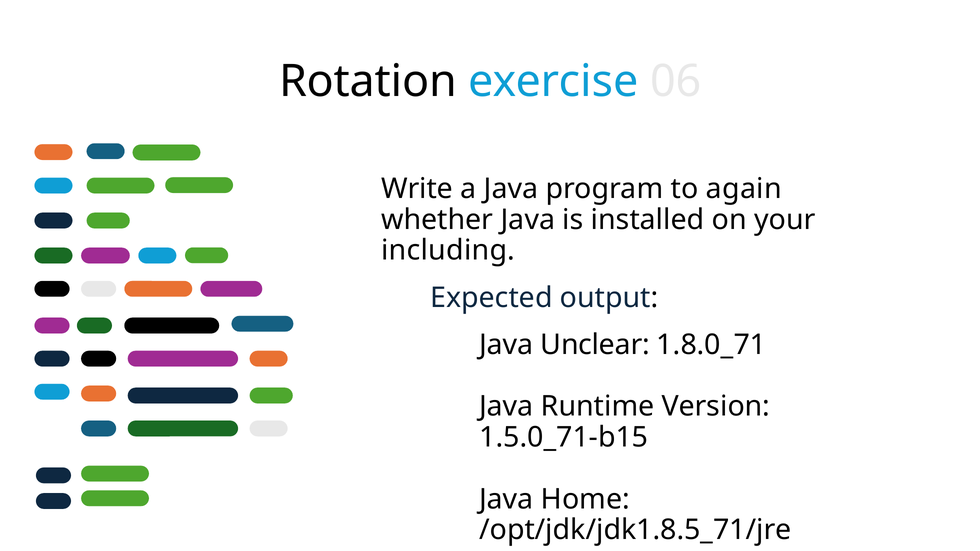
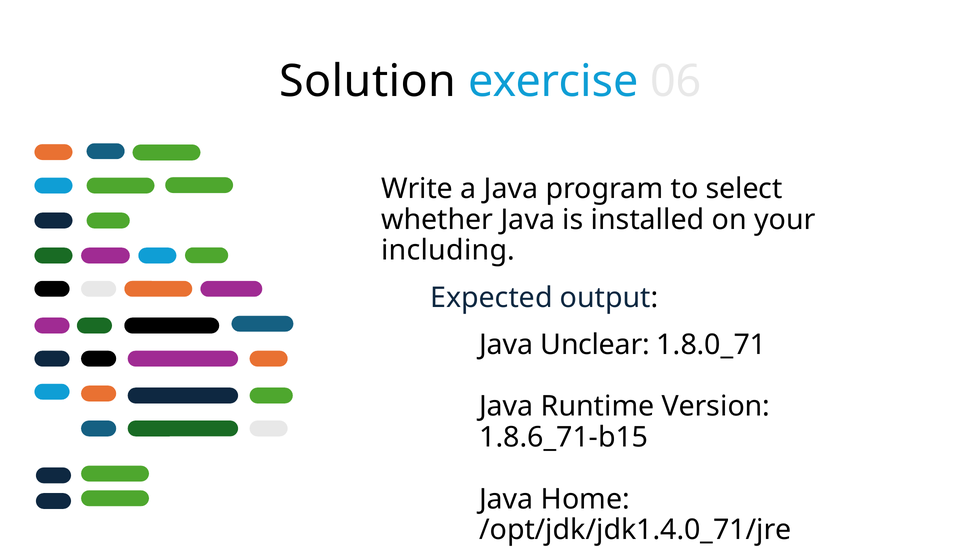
Rotation: Rotation -> Solution
again: again -> select
1.5.0_71-b15: 1.5.0_71-b15 -> 1.8.6_71-b15
/opt/jdk/jdk1.8.5_71/jre: /opt/jdk/jdk1.8.5_71/jre -> /opt/jdk/jdk1.4.0_71/jre
